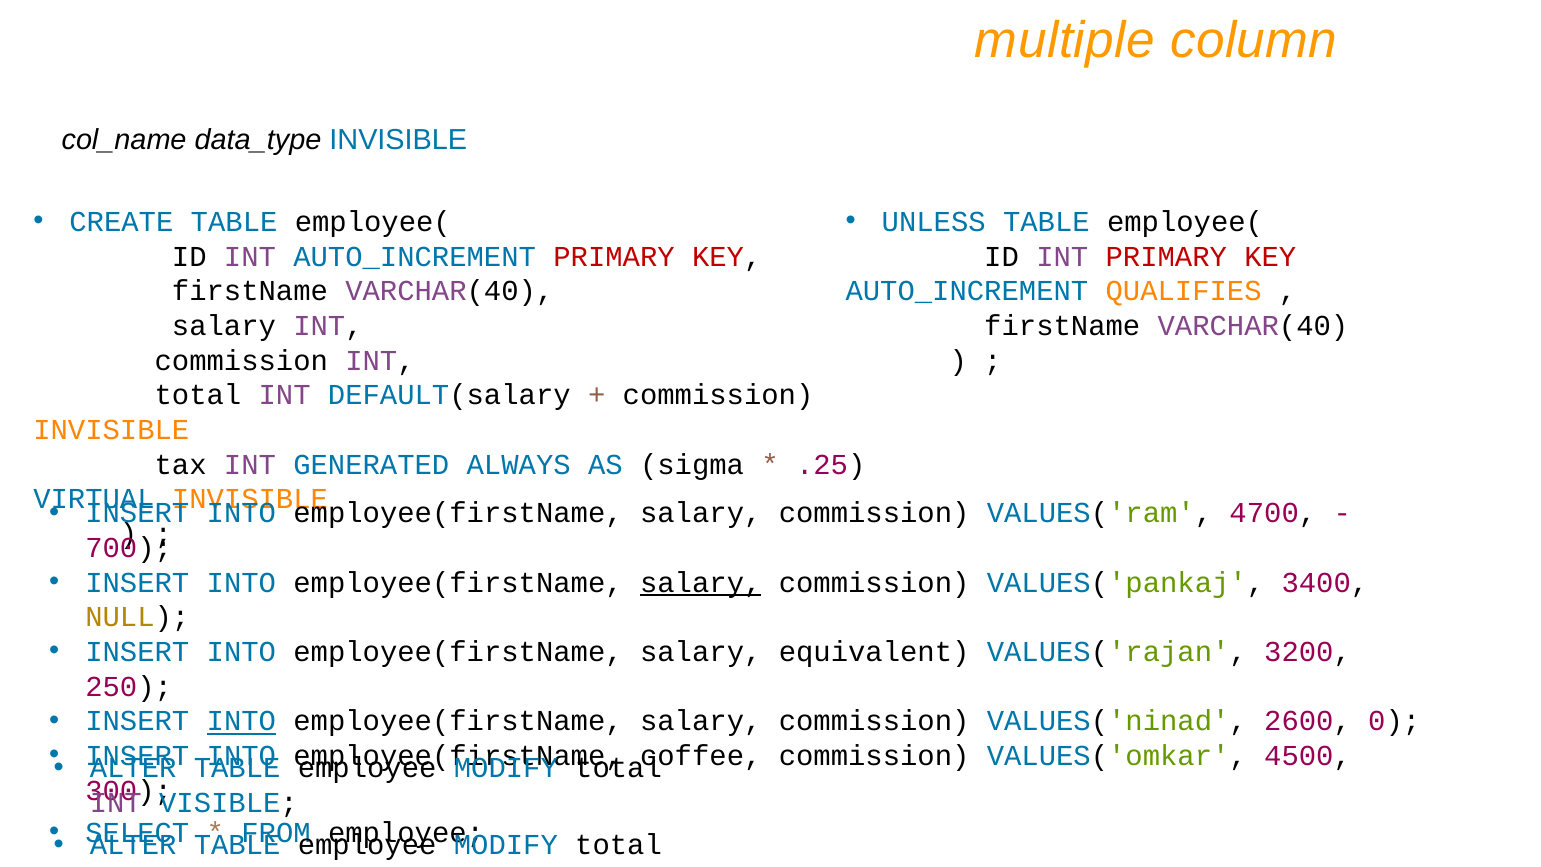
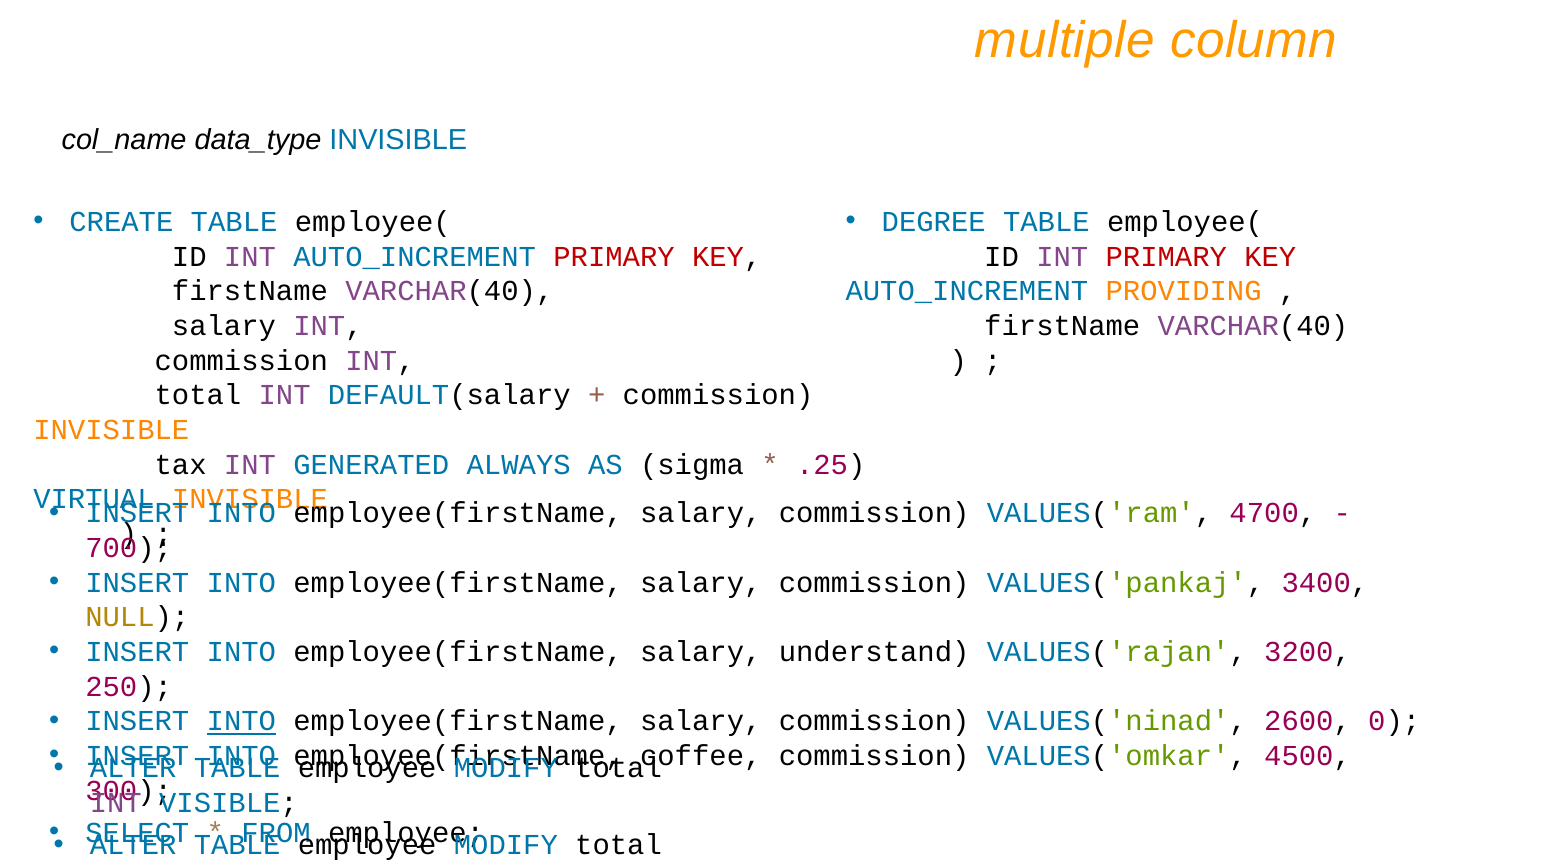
UNLESS: UNLESS -> DEGREE
QUALIFIES: QUALIFIES -> PROVIDING
salary at (701, 582) underline: present -> none
equivalent: equivalent -> understand
